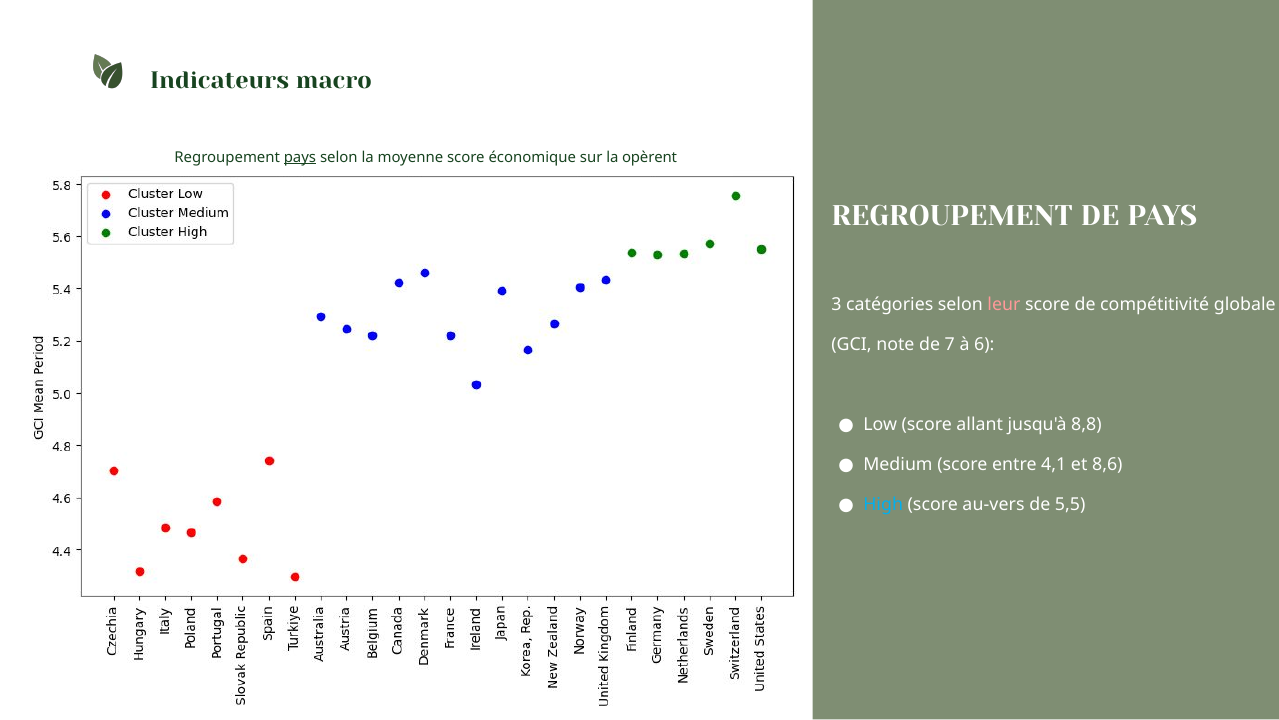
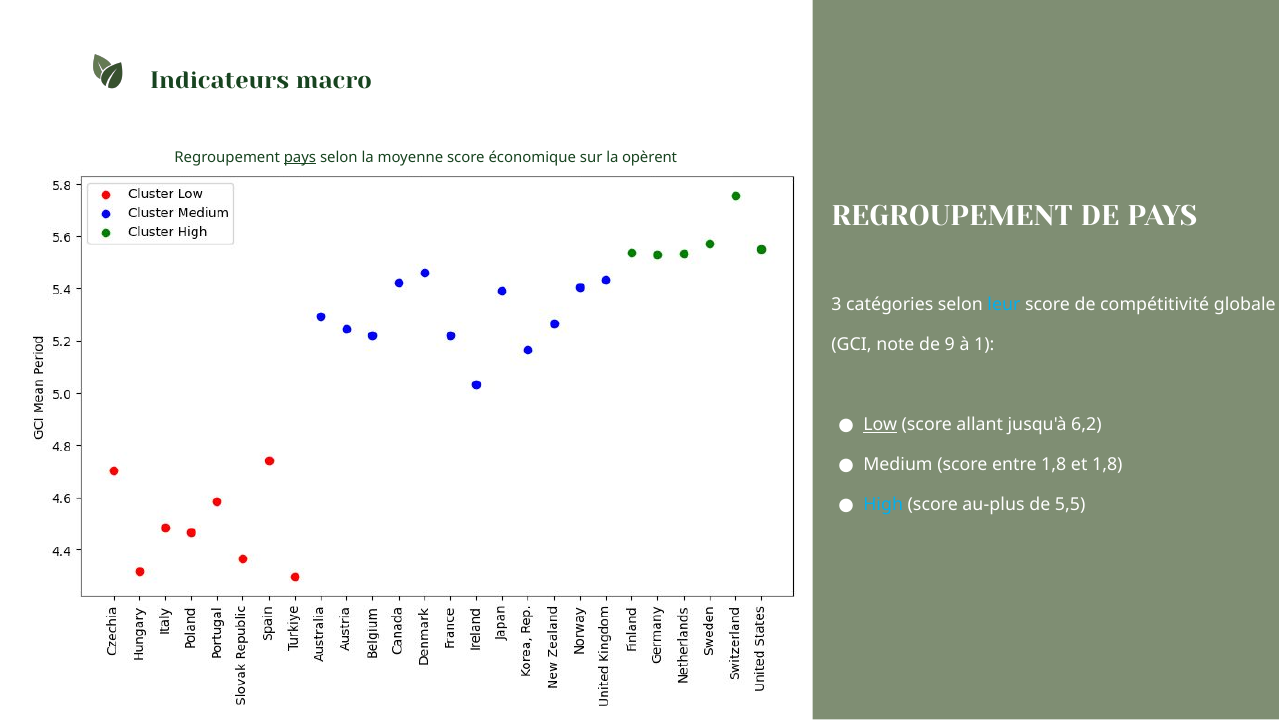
leur colour: pink -> light blue
7: 7 -> 9
6: 6 -> 1
Low underline: none -> present
8,8: 8,8 -> 6,2
entre 4,1: 4,1 -> 1,8
et 8,6: 8,6 -> 1,8
au-vers: au-vers -> au-plus
